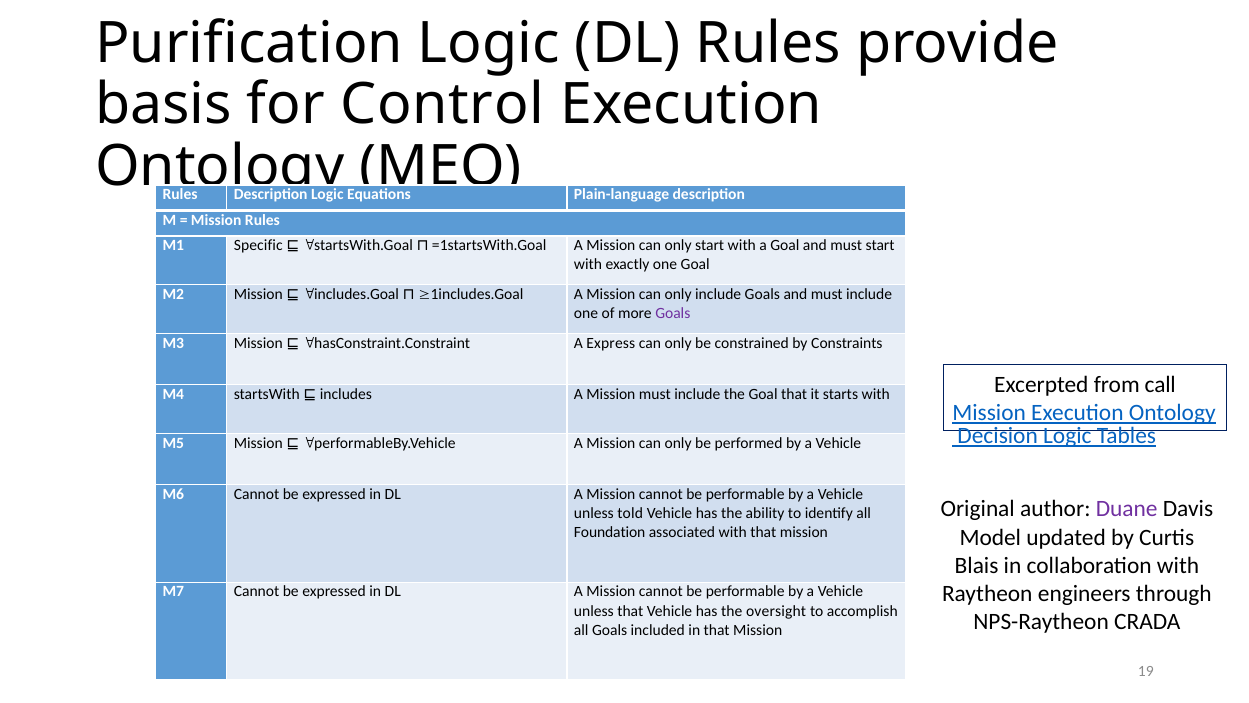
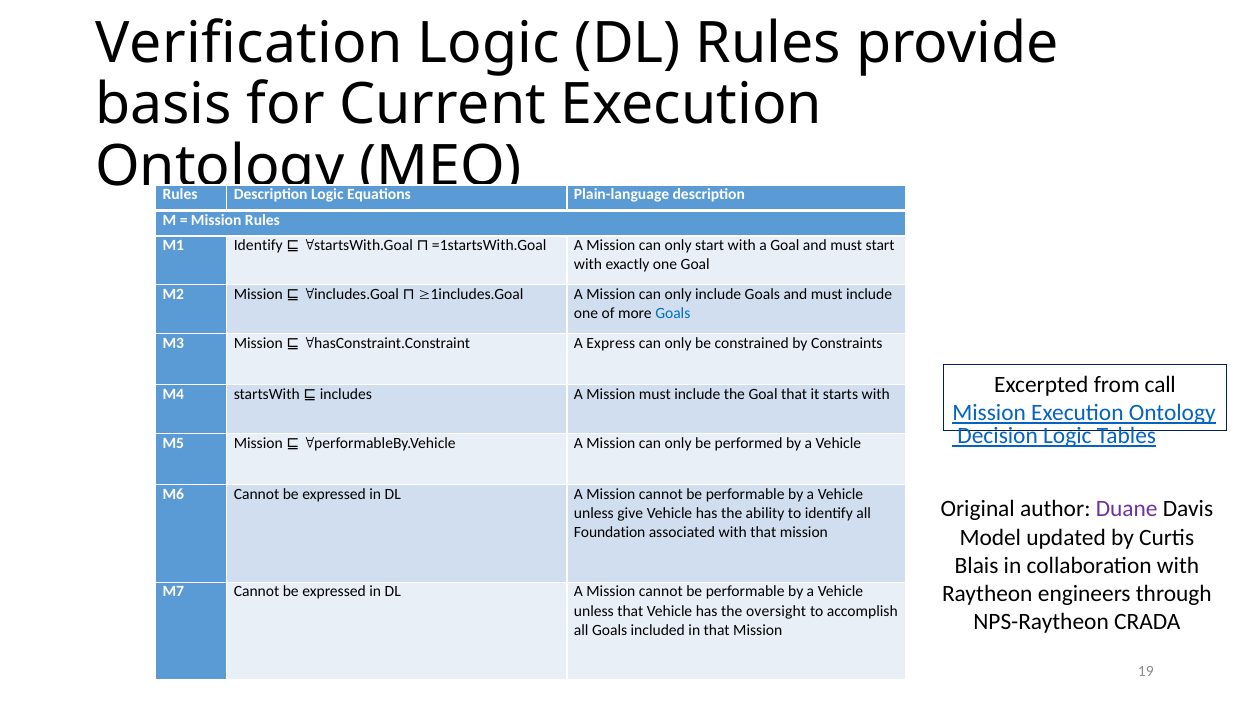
Purification: Purification -> Verification
Control: Control -> Current
M1 Specific: Specific -> Identify
Goals at (673, 313) colour: purple -> blue
told: told -> give
